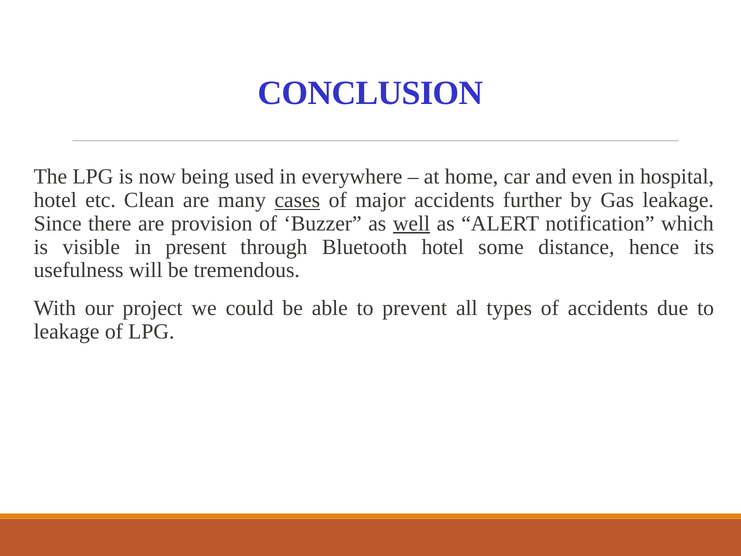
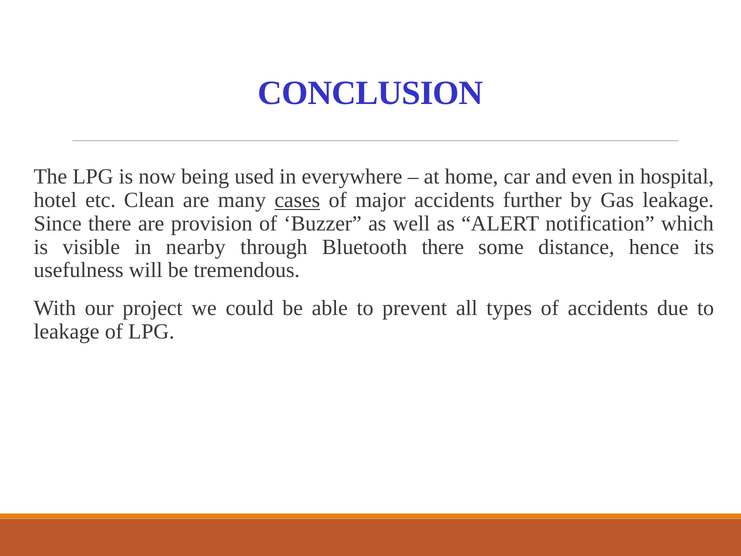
well underline: present -> none
present: present -> nearby
Bluetooth hotel: hotel -> there
